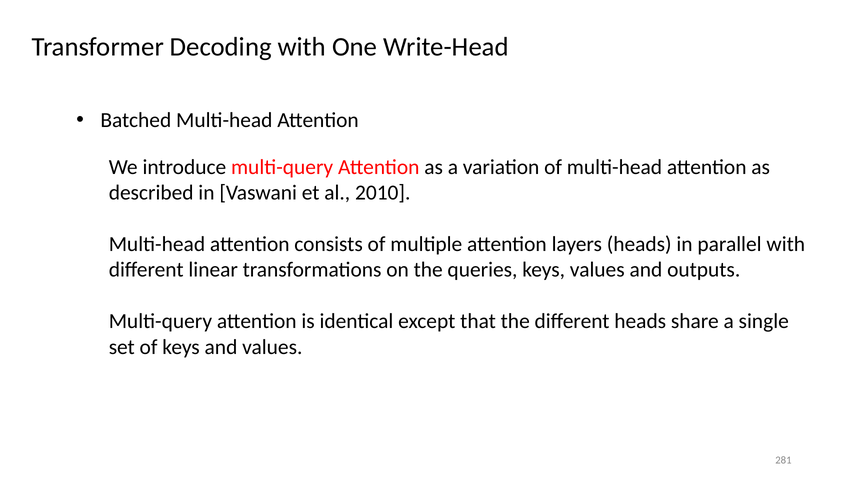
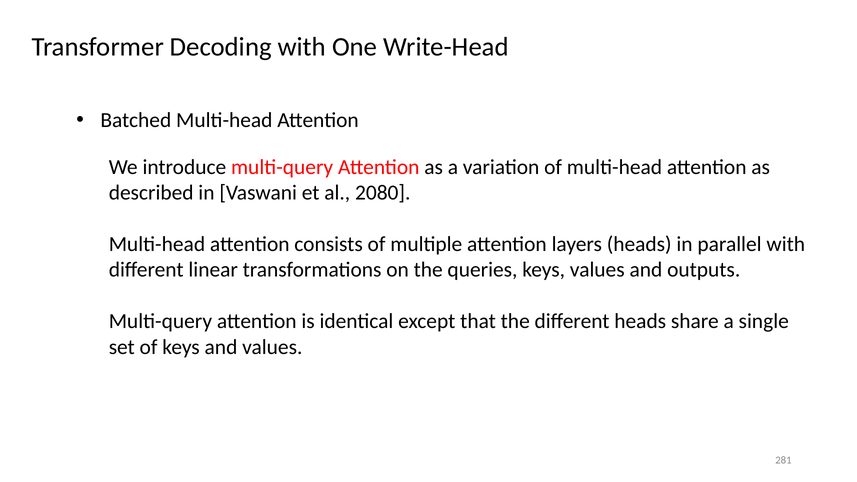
2010: 2010 -> 2080
